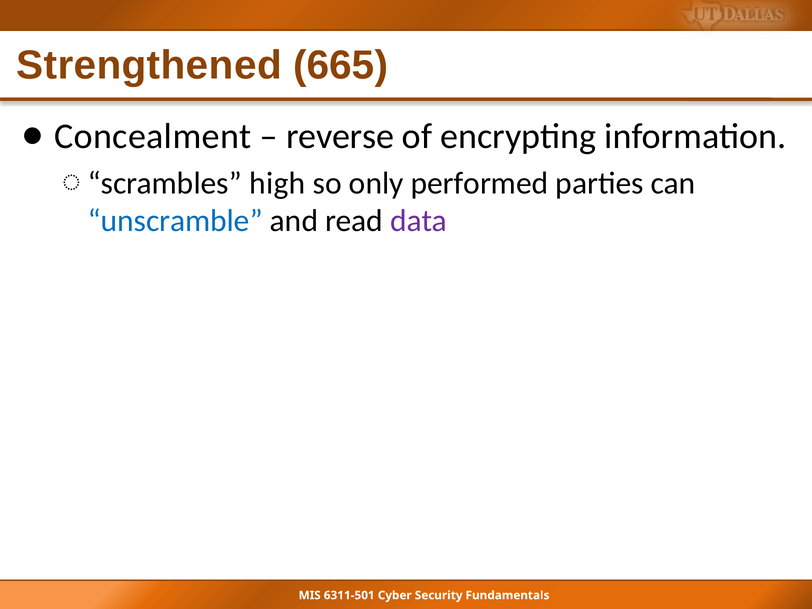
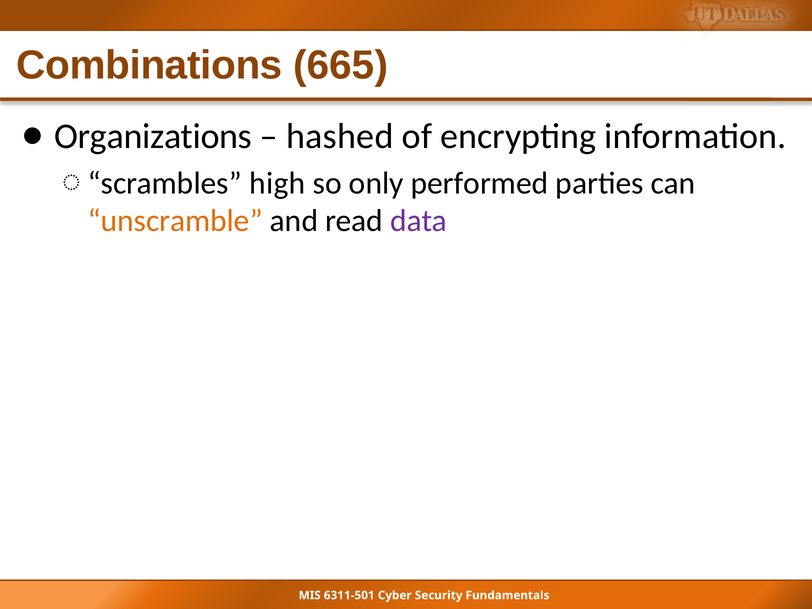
Strengthened: Strengthened -> Combinations
Concealment: Concealment -> Organizations
reverse: reverse -> hashed
unscramble colour: blue -> orange
